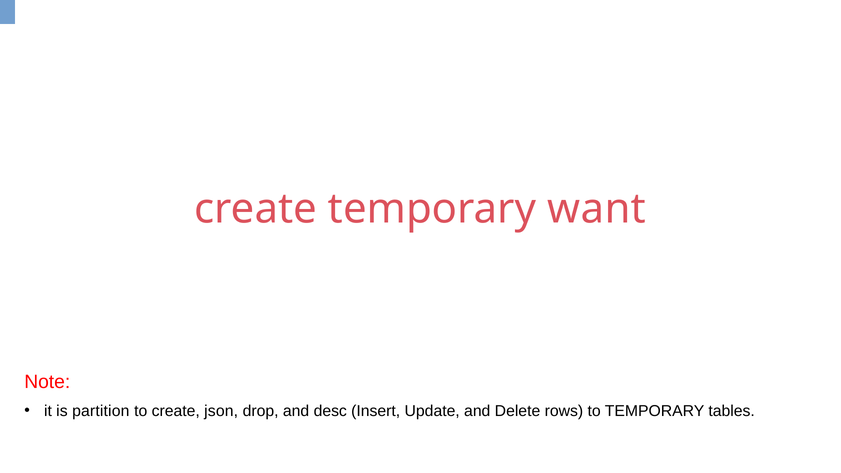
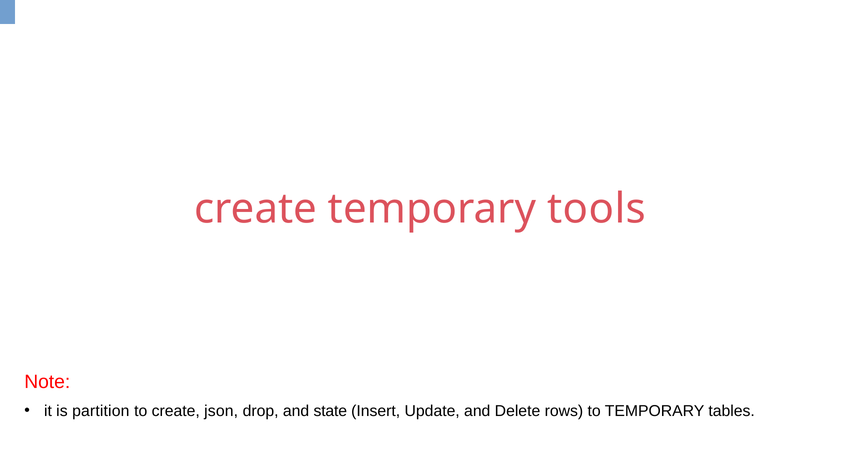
want: want -> tools
desc: desc -> state
